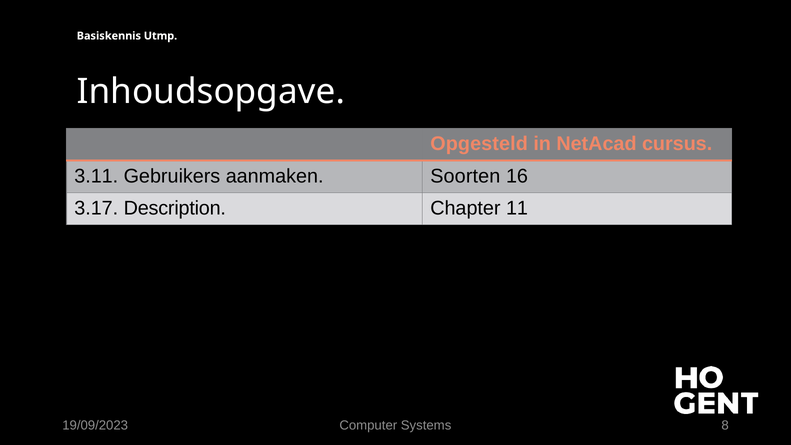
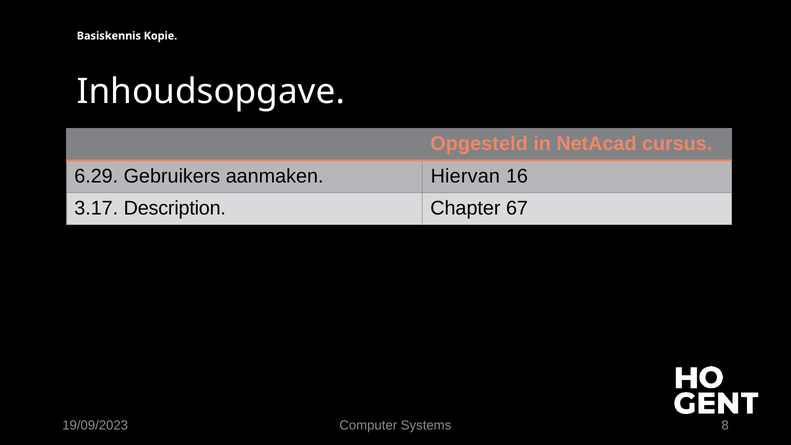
Utmp: Utmp -> Kopie
3.11: 3.11 -> 6.29
Soorten: Soorten -> Hiervan
11: 11 -> 67
